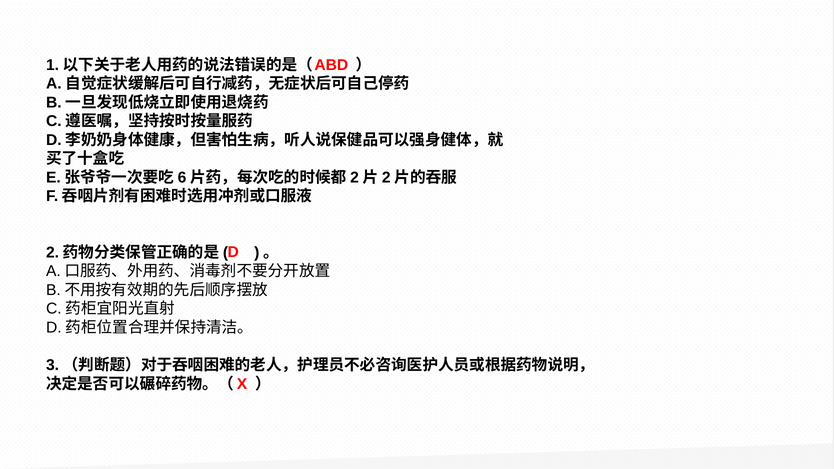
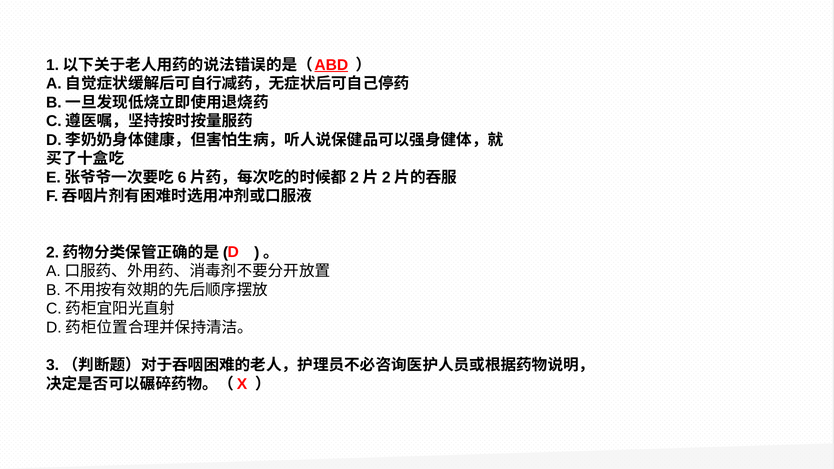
ABD underline: none -> present
